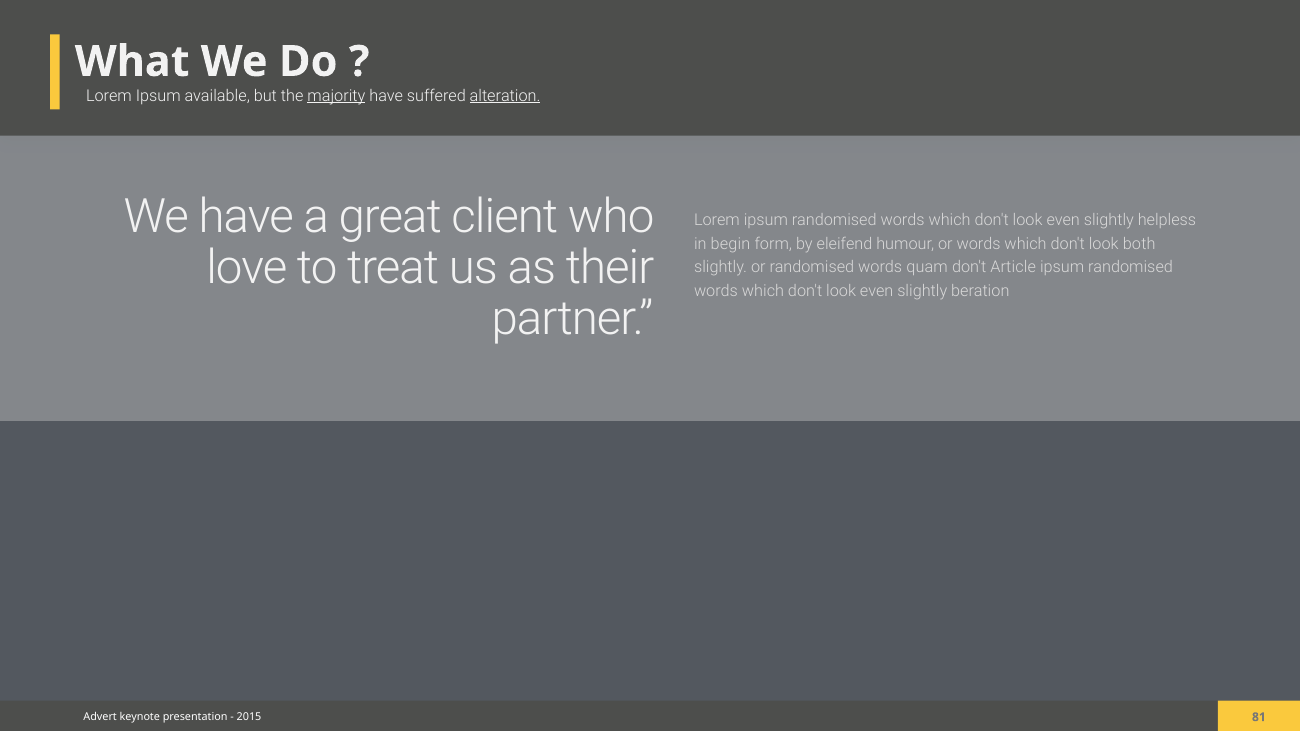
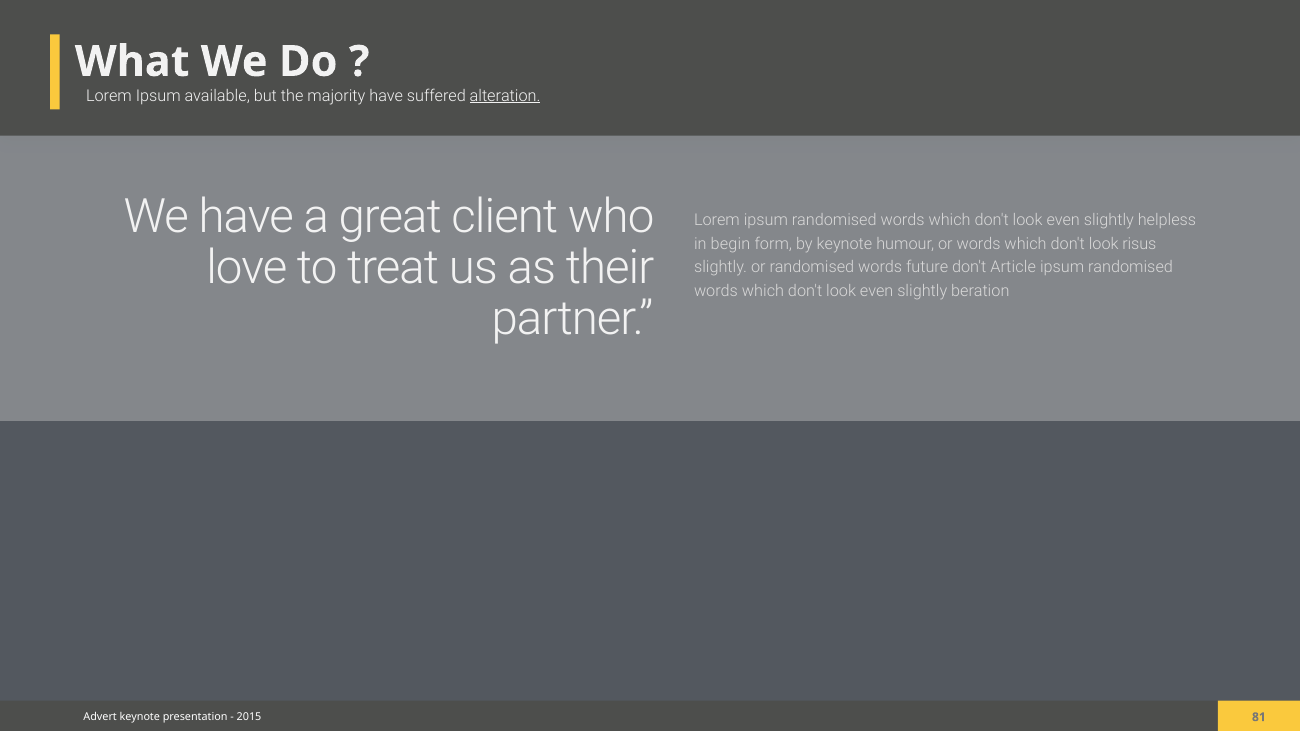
majority underline: present -> none
by eleifend: eleifend -> keynote
both: both -> risus
quam: quam -> future
